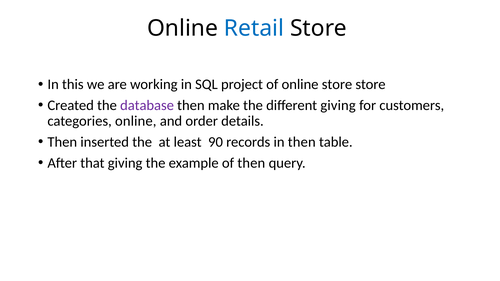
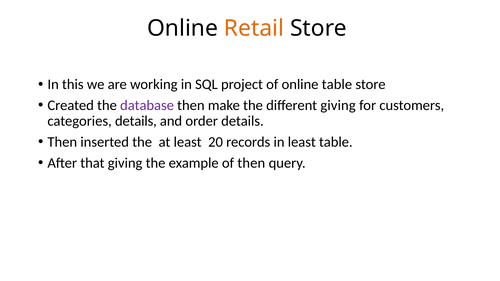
Retail colour: blue -> orange
online store: store -> table
categories online: online -> details
90: 90 -> 20
in then: then -> least
